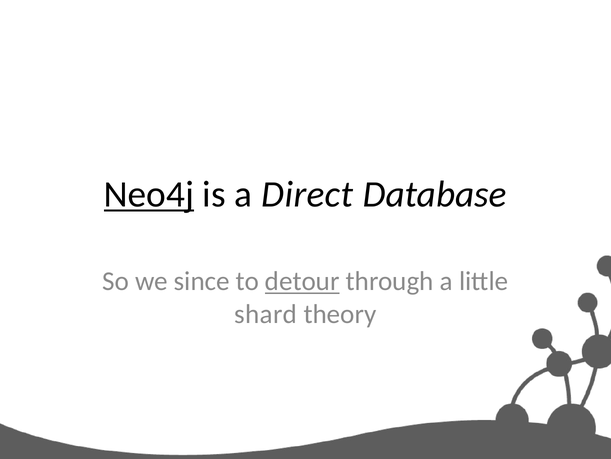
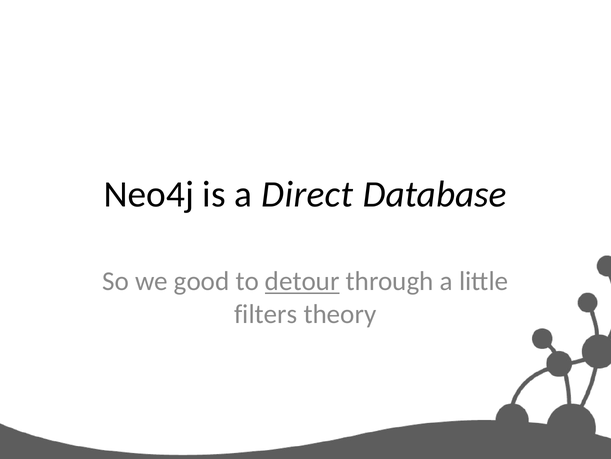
Neo4j underline: present -> none
since: since -> good
shard: shard -> filters
